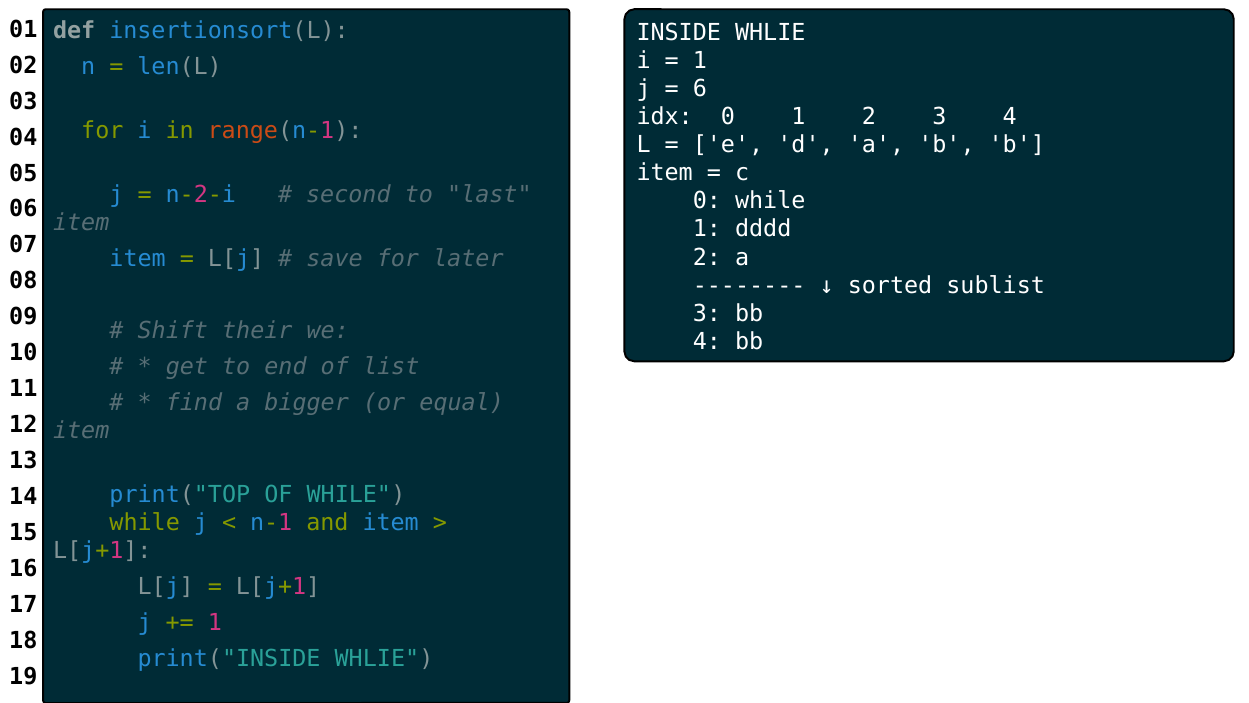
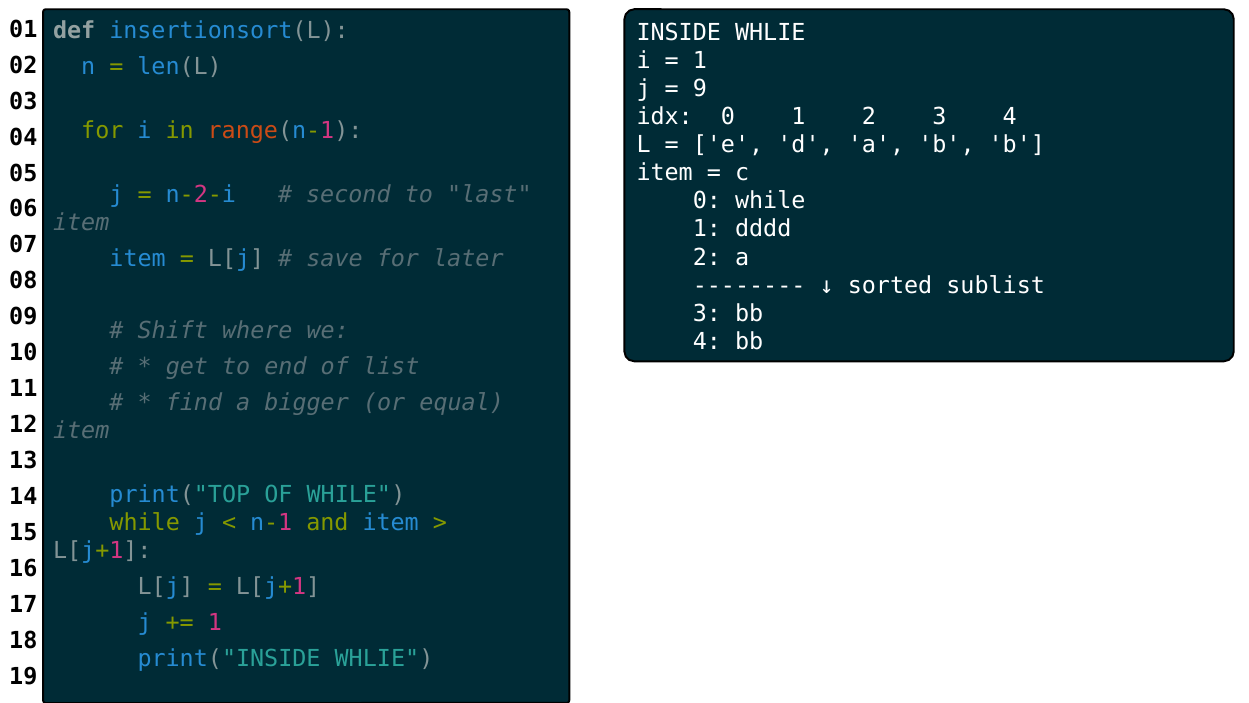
6: 6 -> 9
their: their -> where
